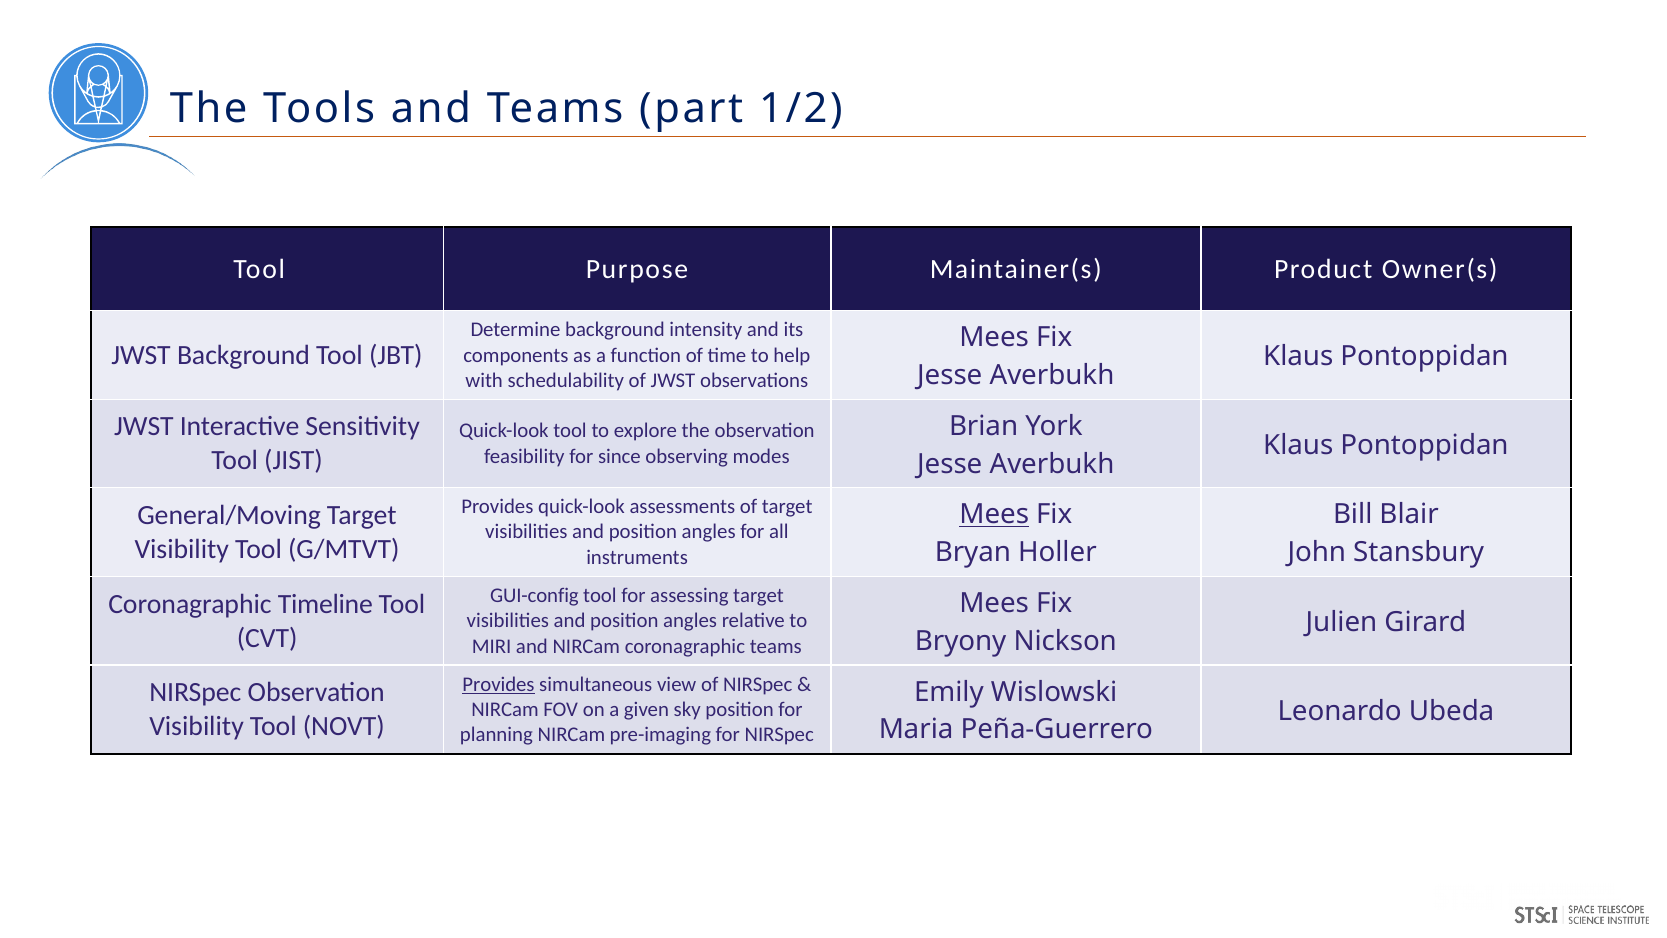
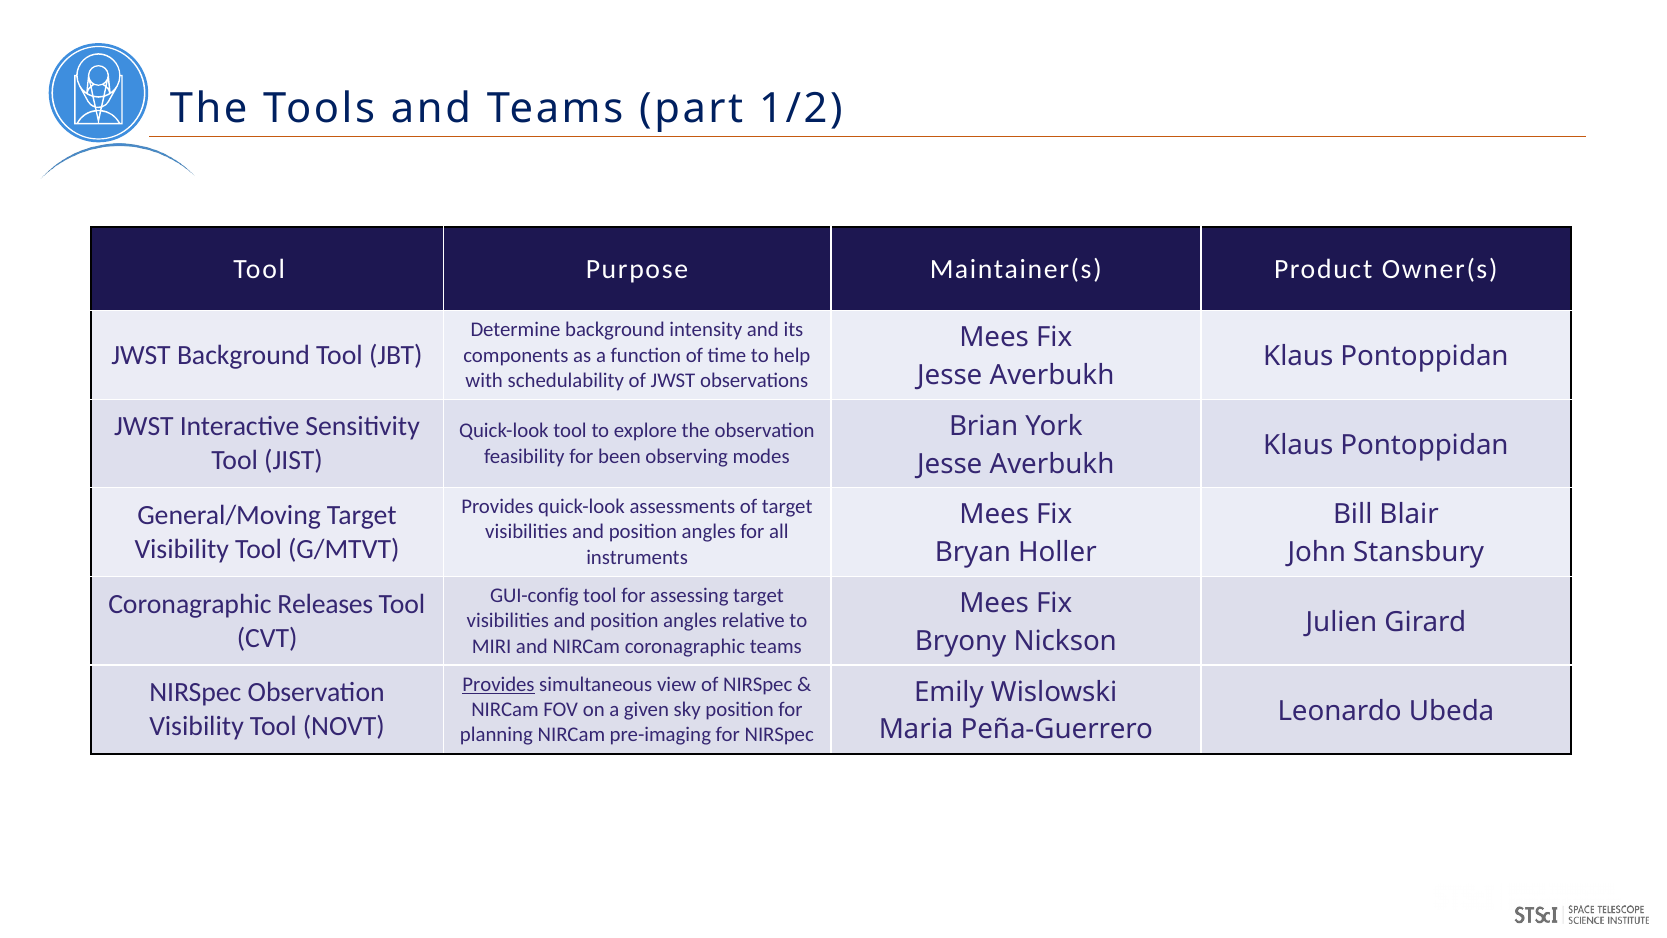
since: since -> been
Mees at (994, 514) underline: present -> none
Timeline: Timeline -> Releases
